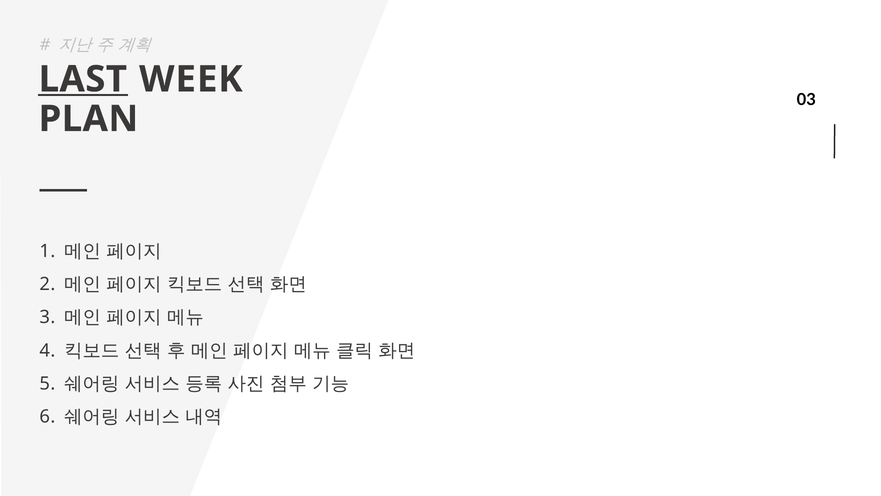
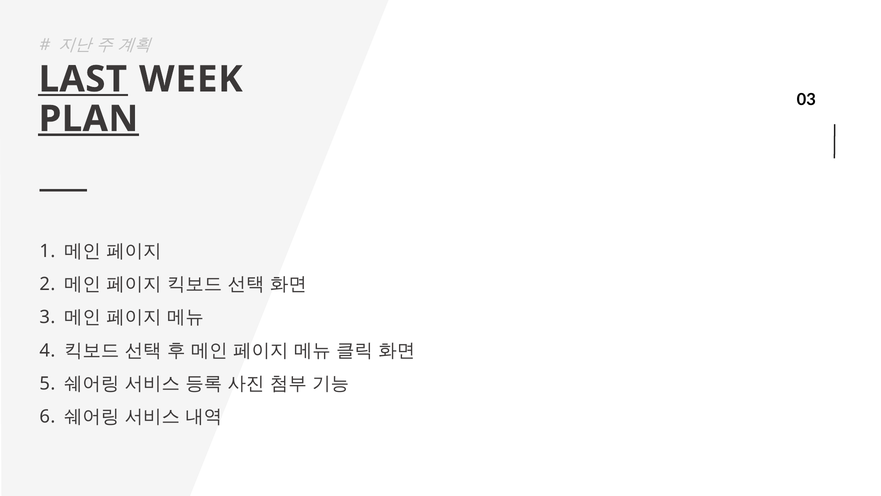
PLAN underline: none -> present
